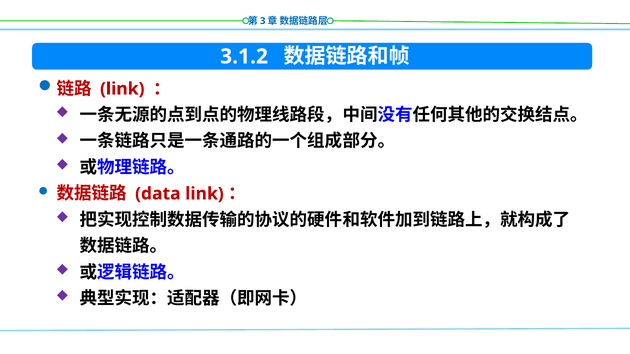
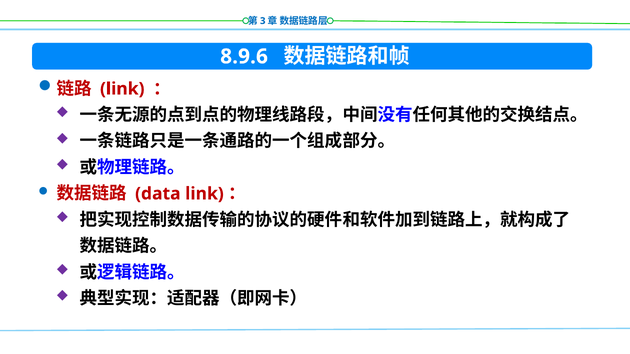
3.1.2: 3.1.2 -> 8.9.6
